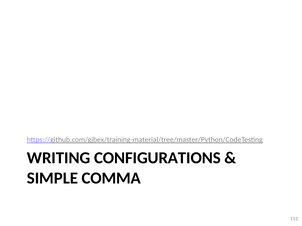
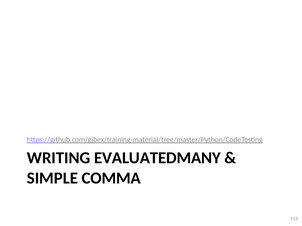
CONFIGURATIONS: CONFIGURATIONS -> EVALUATEDMANY
